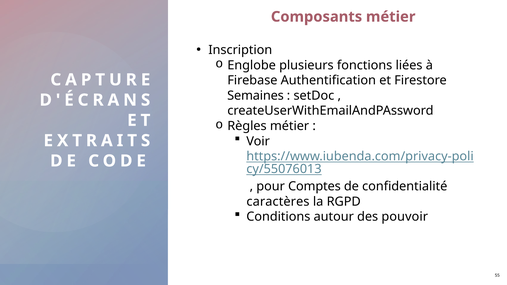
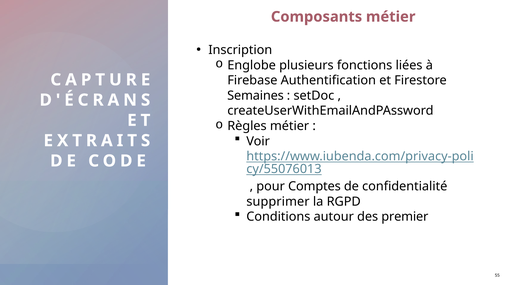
caractères: caractères -> supprimer
pouvoir: pouvoir -> premier
